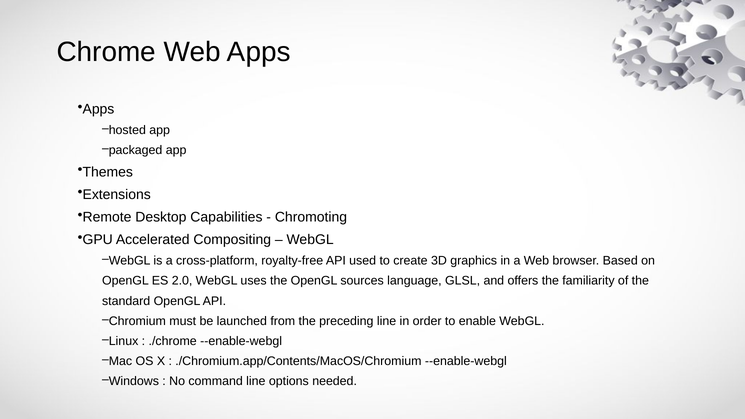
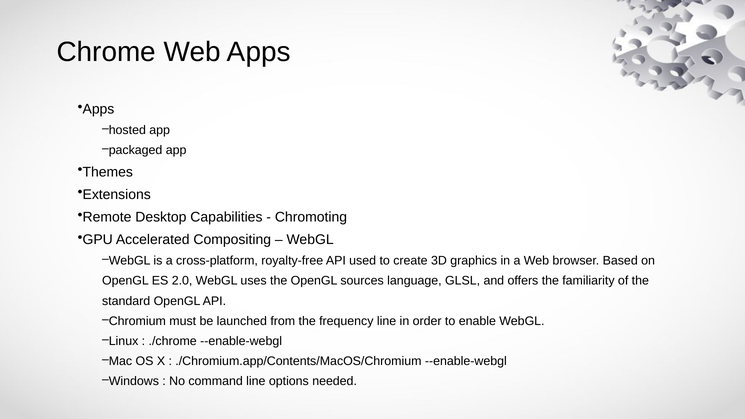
preceding: preceding -> frequency
